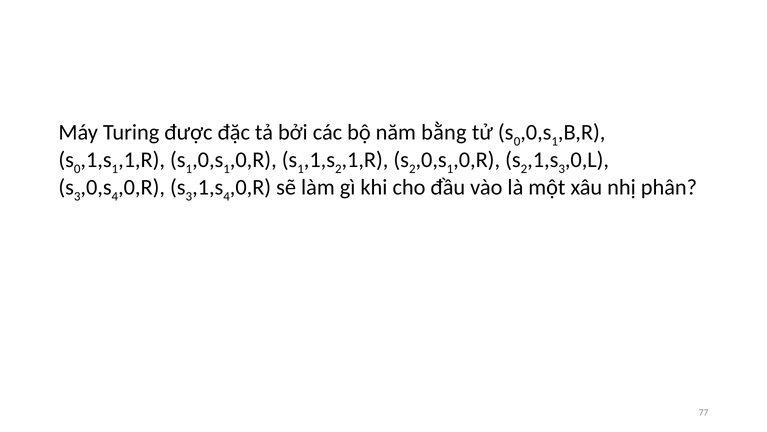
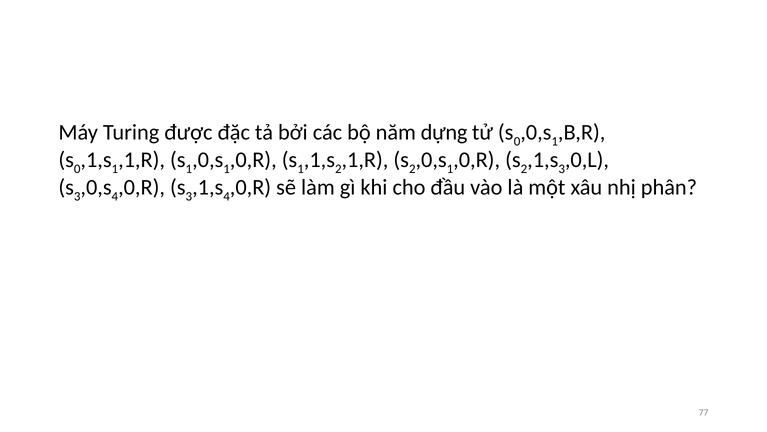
bằng: bằng -> dựng
